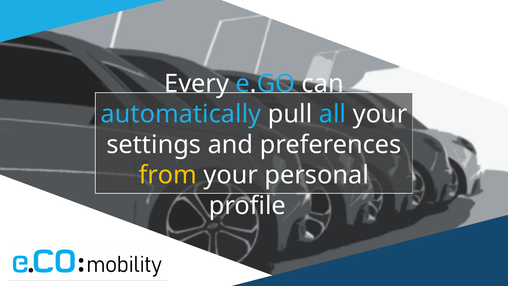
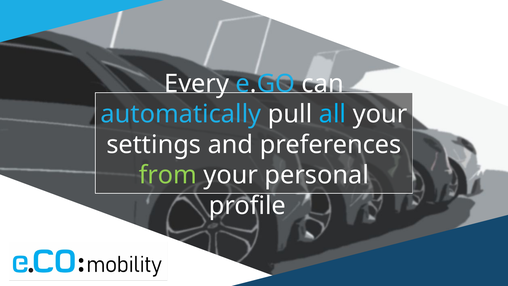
from colour: yellow -> light green
